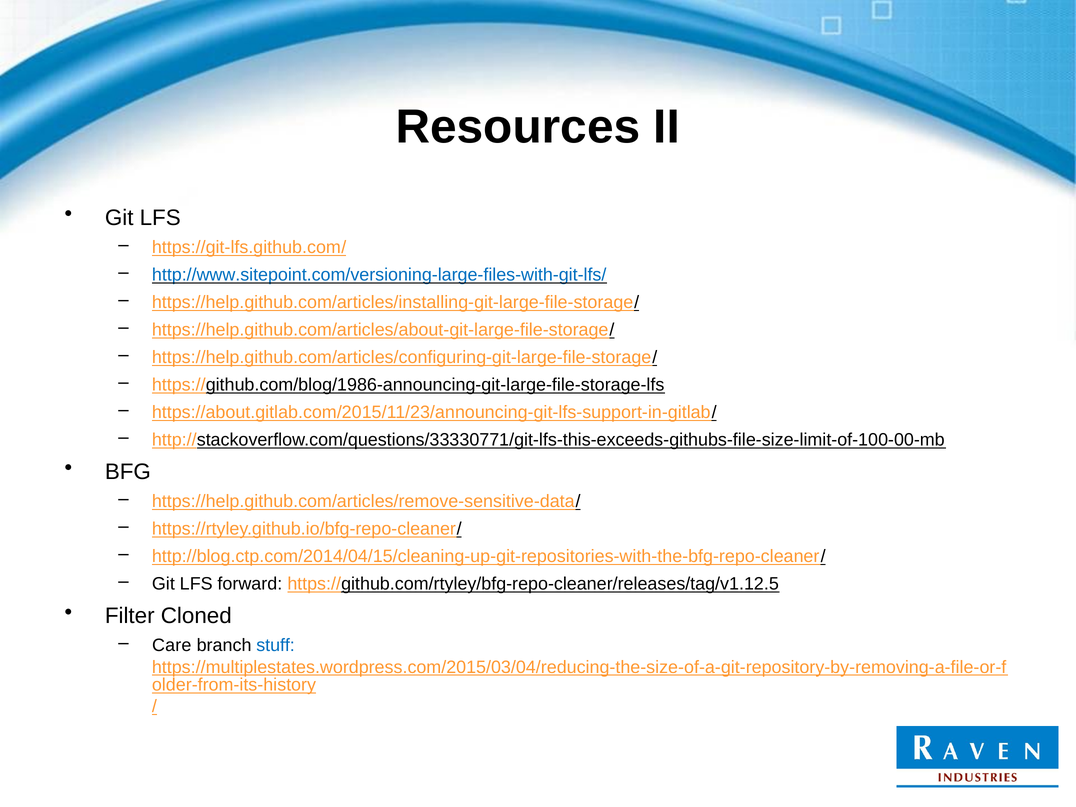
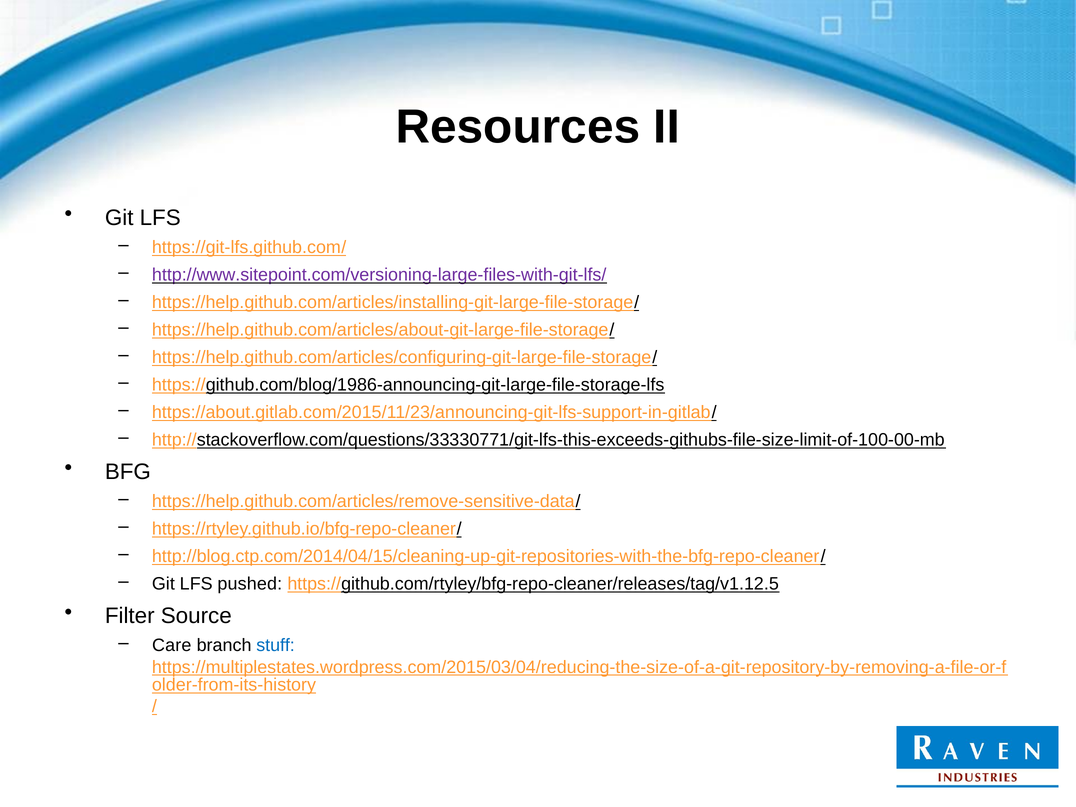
http://www.sitepoint.com/versioning-large-files-with-git-lfs/ colour: blue -> purple
forward: forward -> pushed
Cloned: Cloned -> Source
